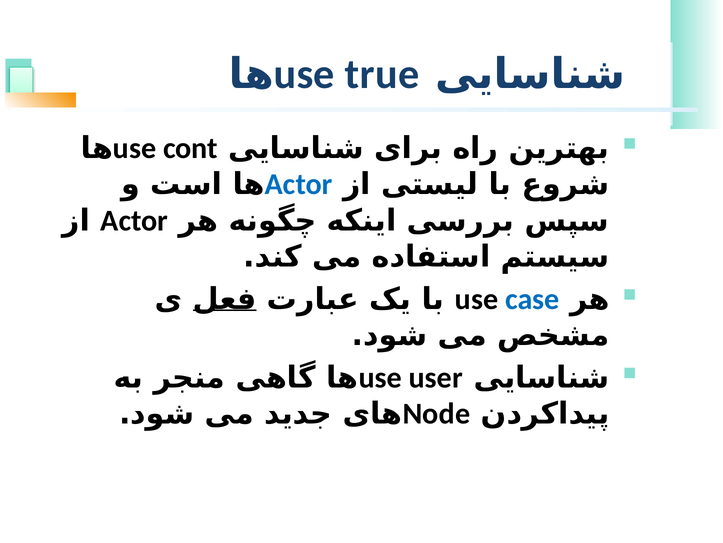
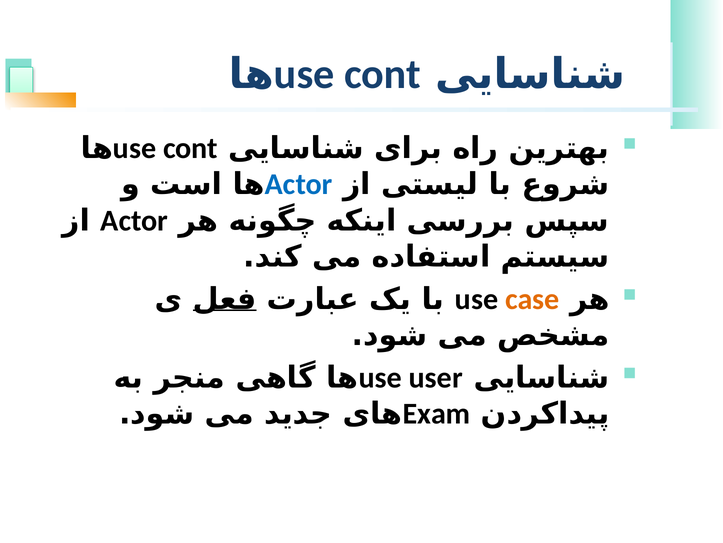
true at (382, 74): true -> cont
case colour: blue -> orange
Node: Node -> Exam
